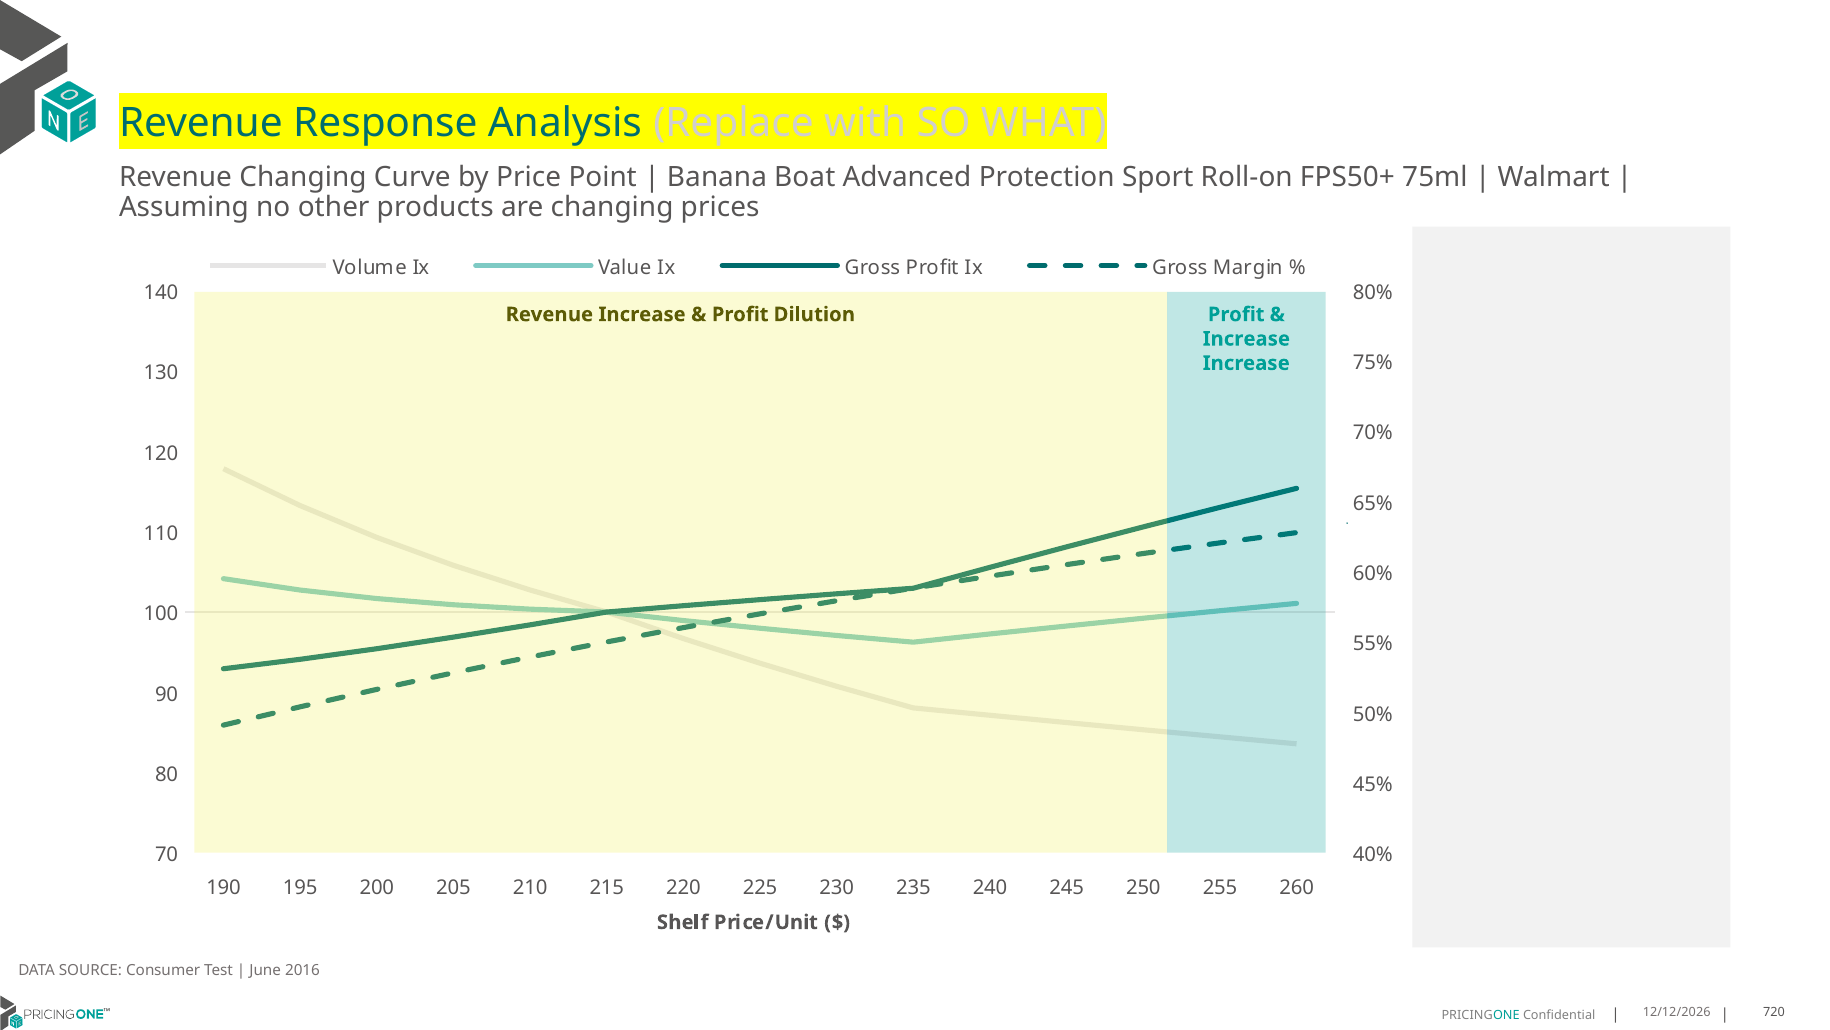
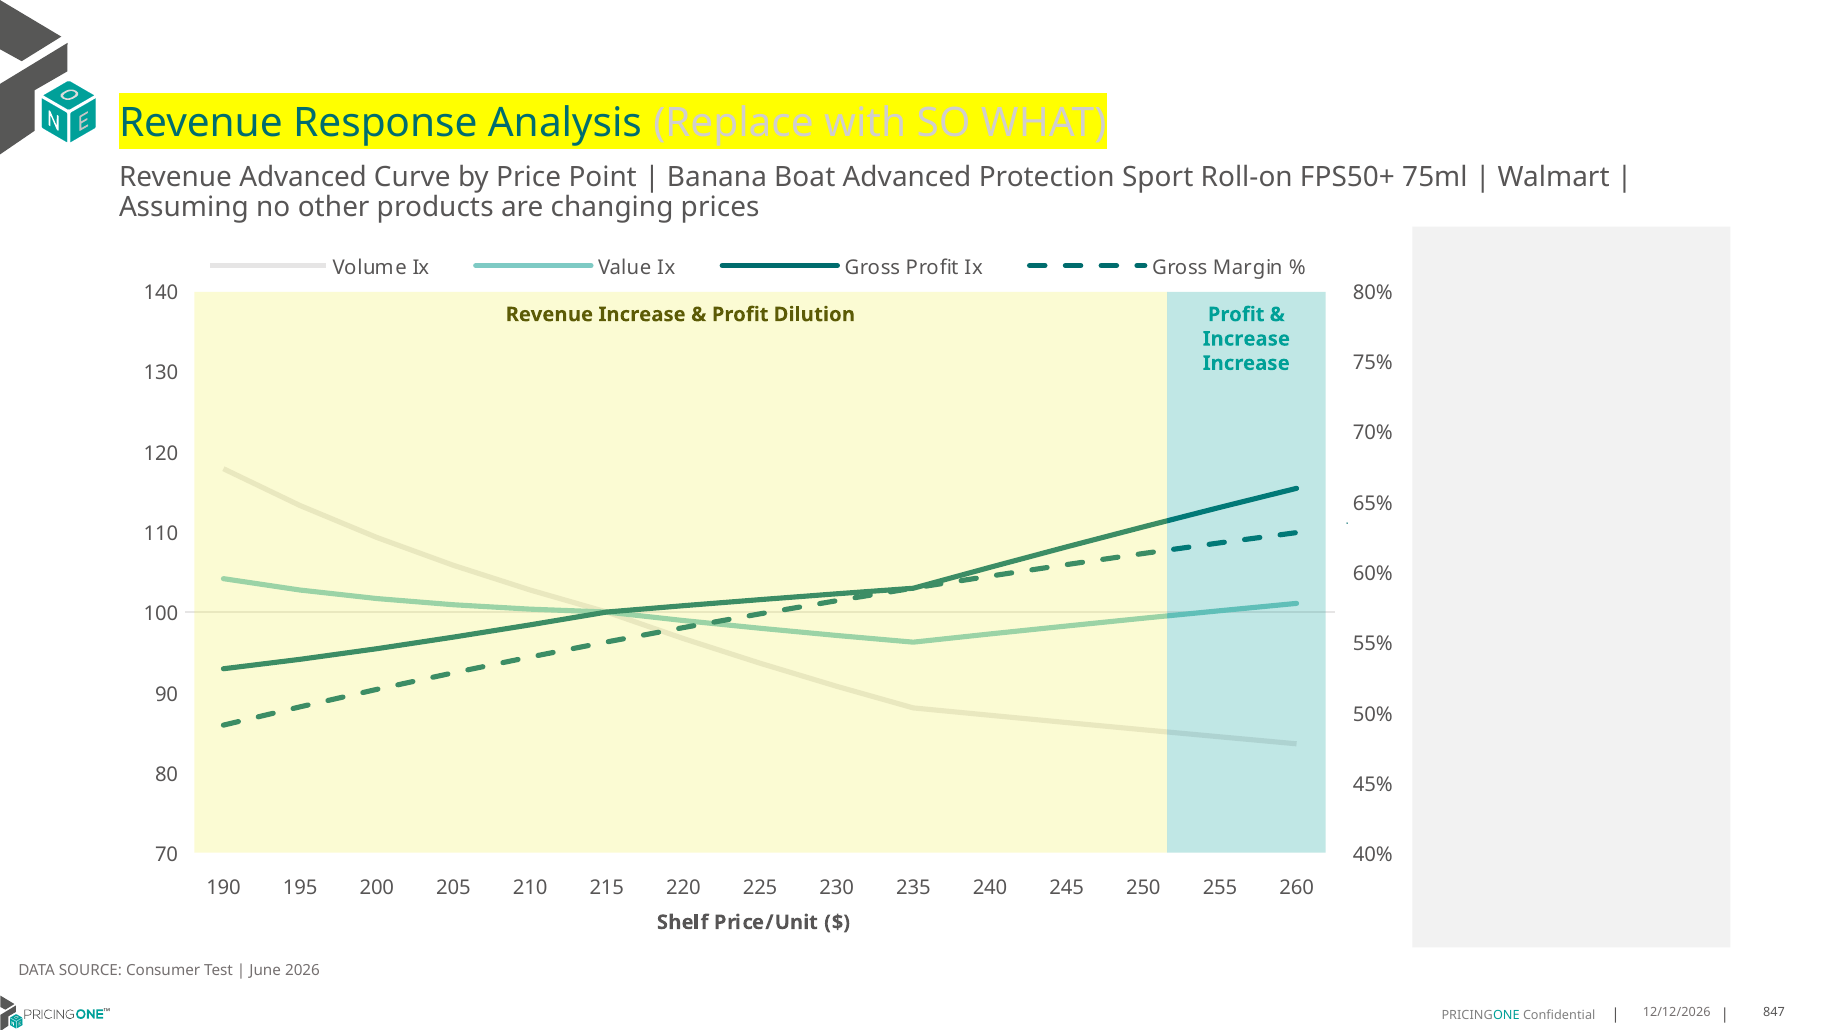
Revenue Changing: Changing -> Advanced
2016: 2016 -> 2026
720: 720 -> 847
